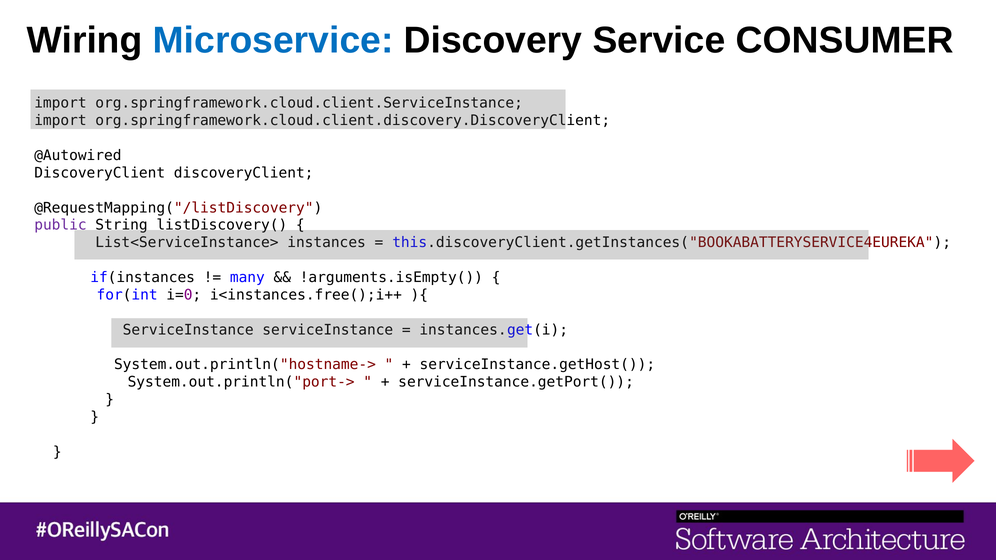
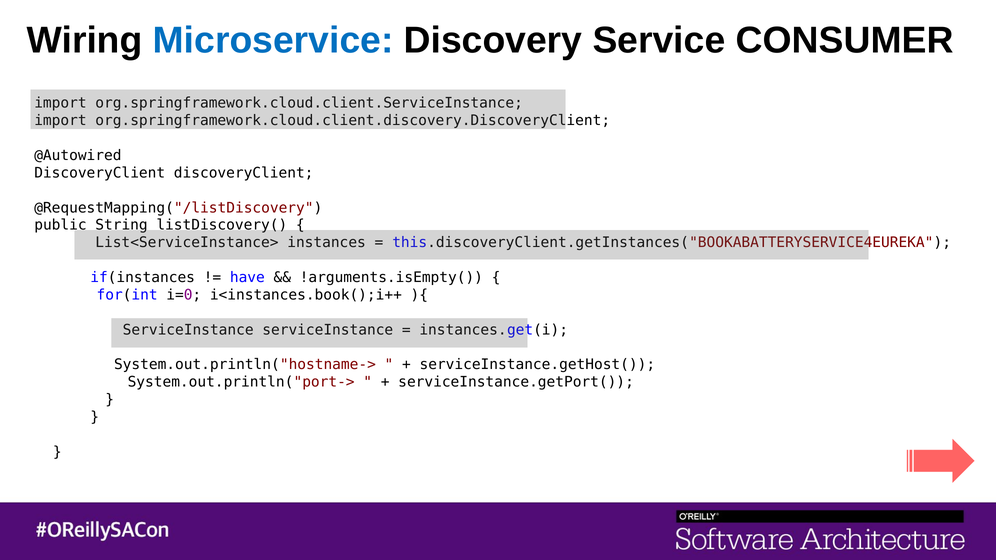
public colour: purple -> black
many: many -> have
i<instances.free();i++: i<instances.free();i++ -> i<instances.book();i++
